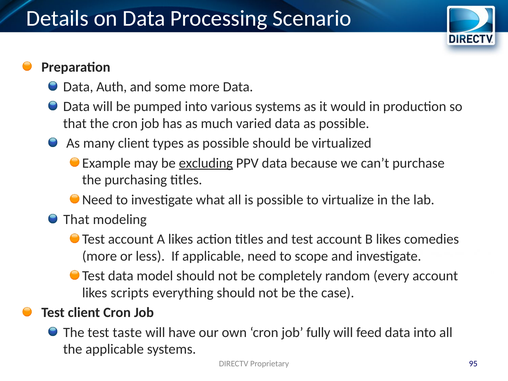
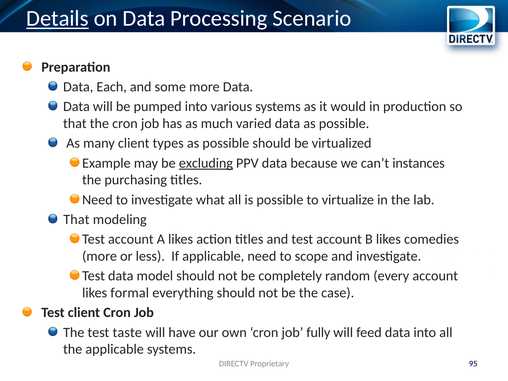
Details underline: none -> present
Auth: Auth -> Each
purchase: purchase -> instances
scripts: scripts -> formal
